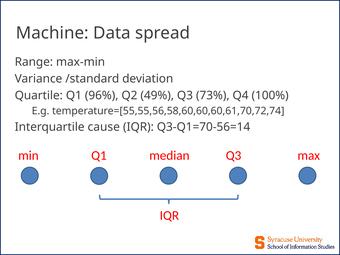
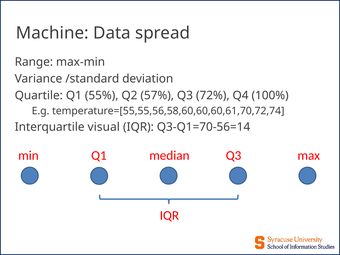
96%: 96% -> 55%
49%: 49% -> 57%
73%: 73% -> 72%
cause: cause -> visual
